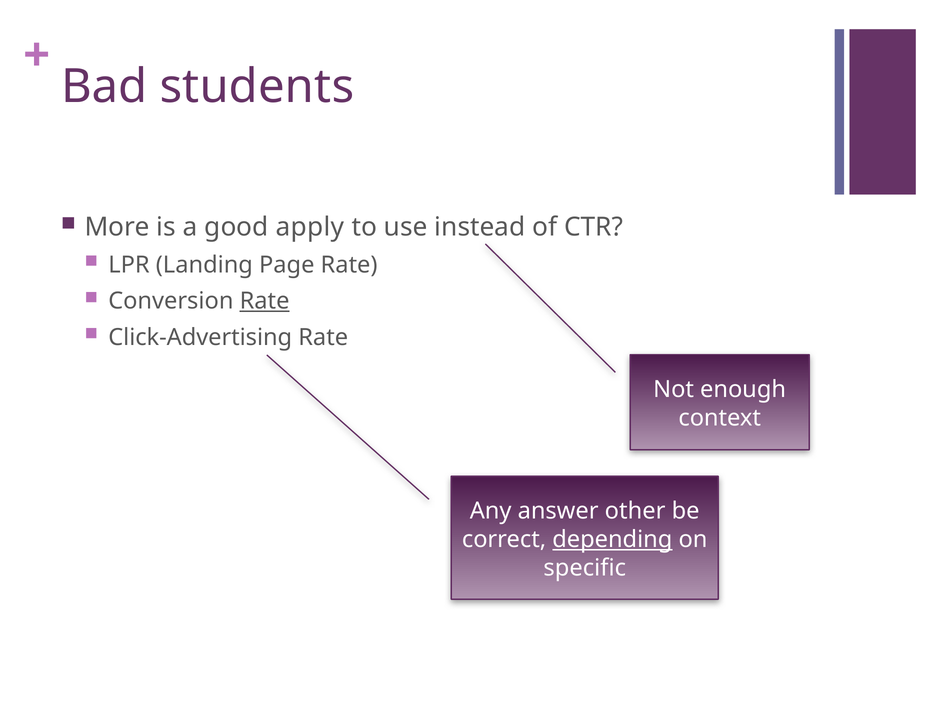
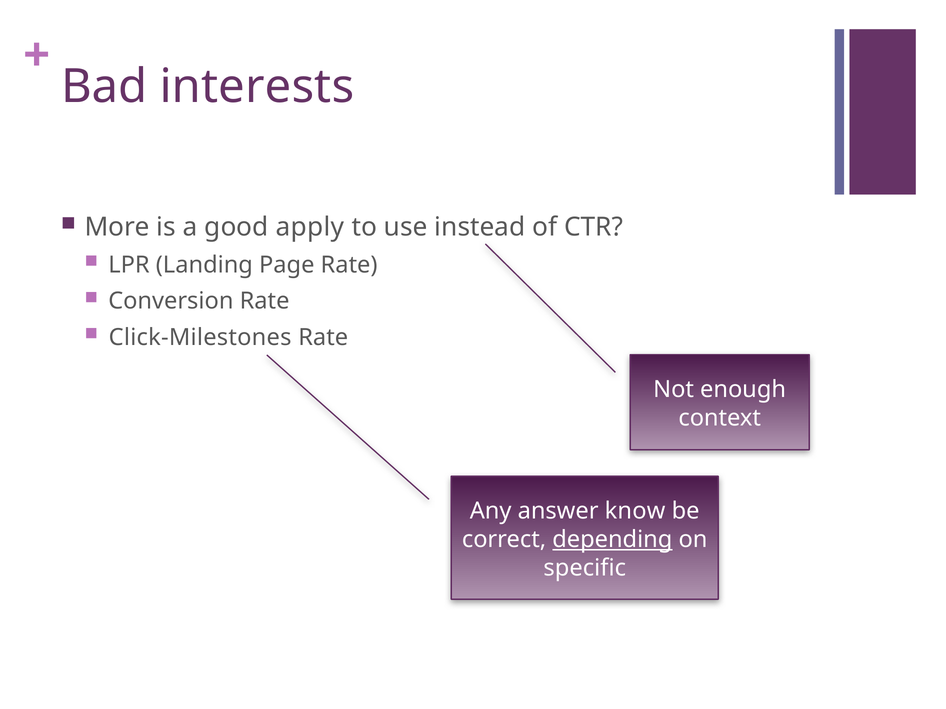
students: students -> interests
Rate at (265, 301) underline: present -> none
Click-Advertising: Click-Advertising -> Click-Milestones
other: other -> know
